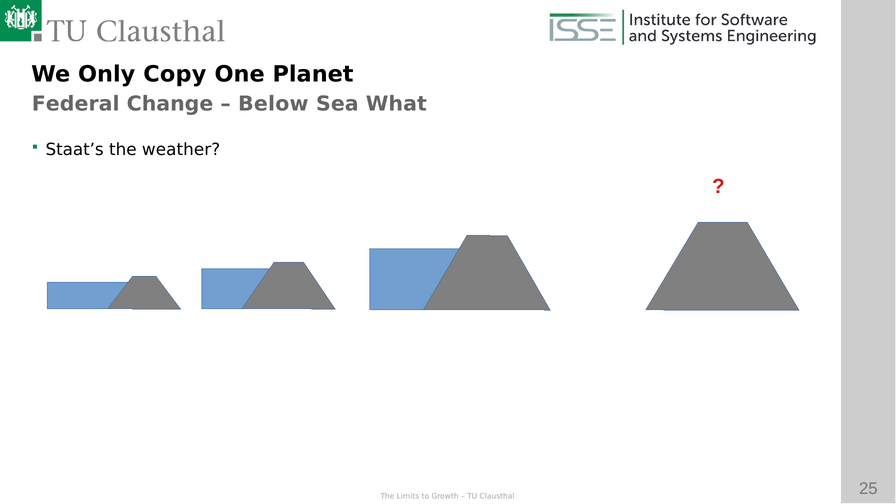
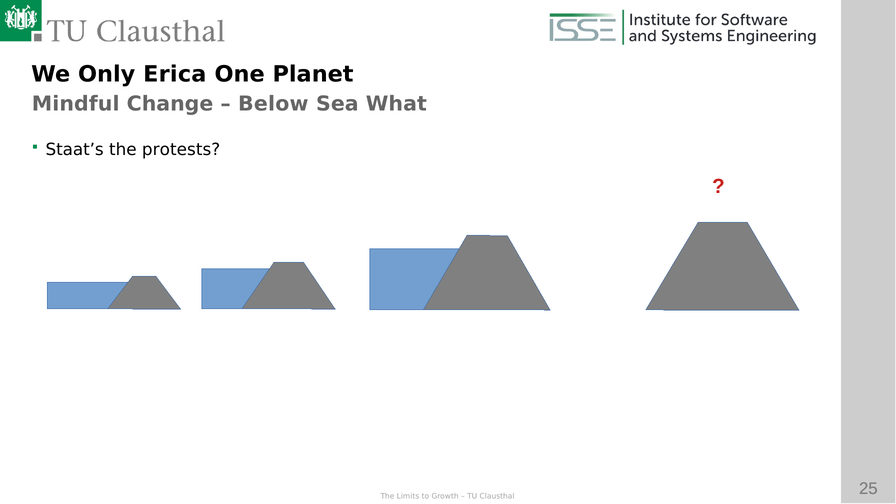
Copy: Copy -> Erica
Federal: Federal -> Mindful
weather: weather -> protests
